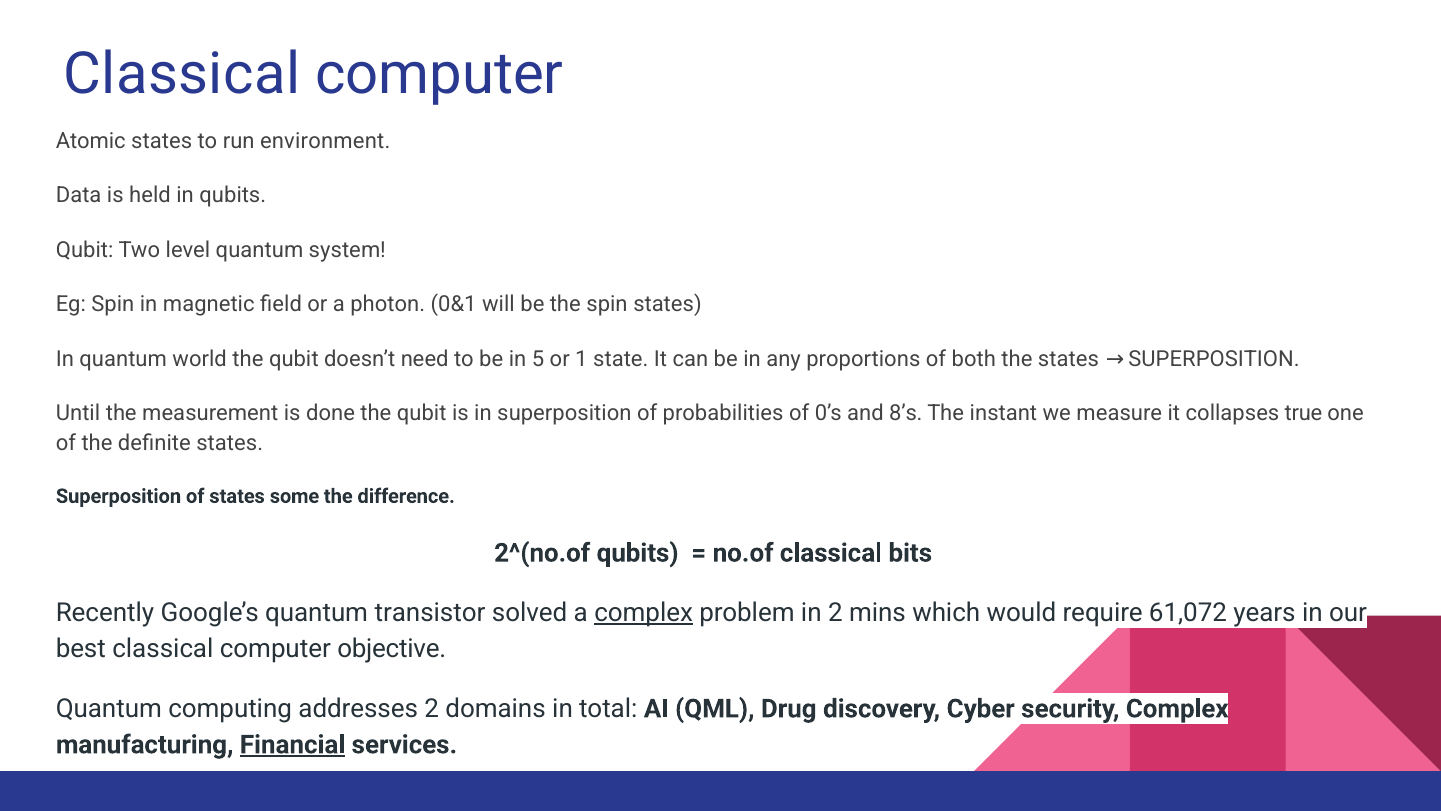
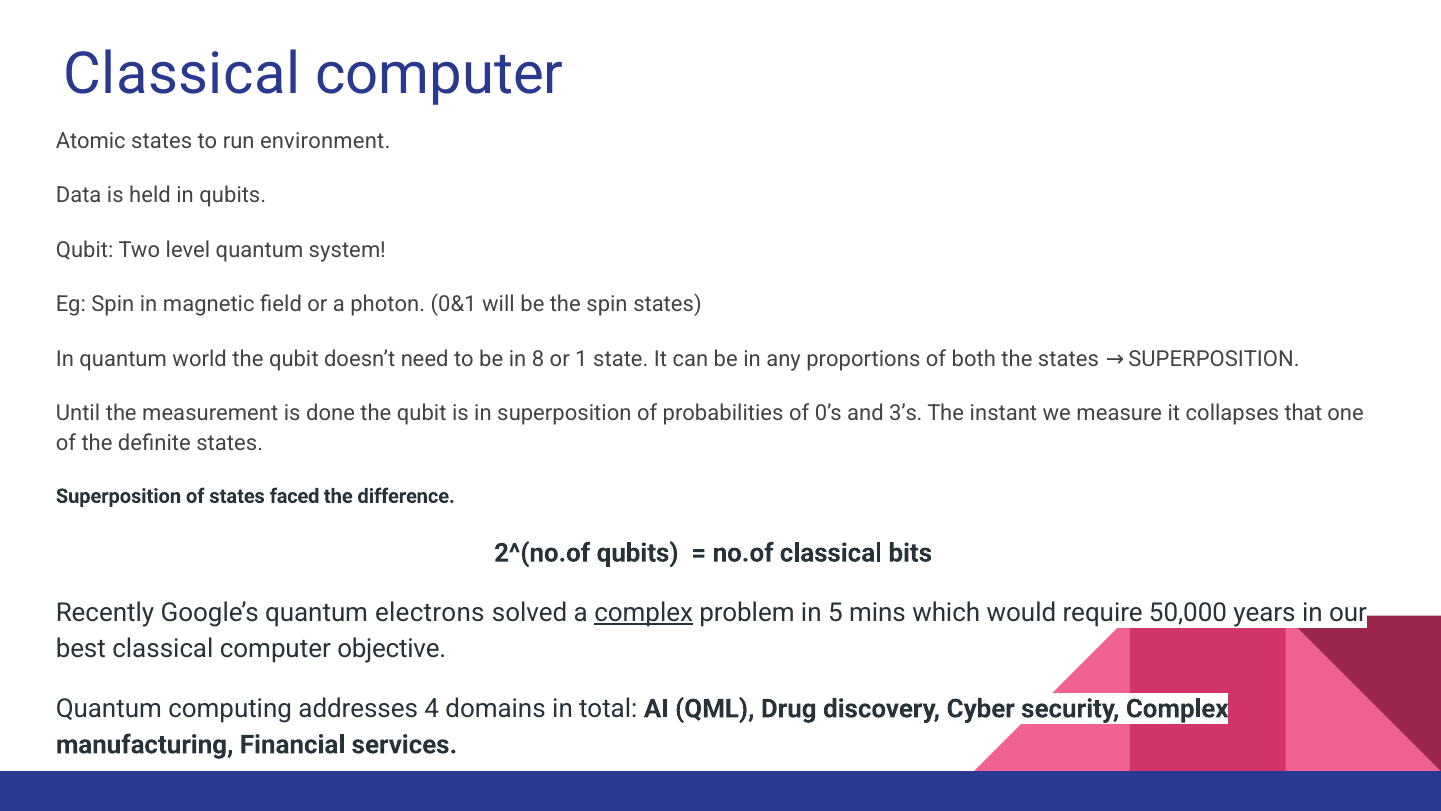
5: 5 -> 8
8’s: 8’s -> 3’s
true: true -> that
some: some -> faced
transistor: transistor -> electrons
in 2: 2 -> 5
61,072: 61,072 -> 50,000
addresses 2: 2 -> 4
Financial underline: present -> none
